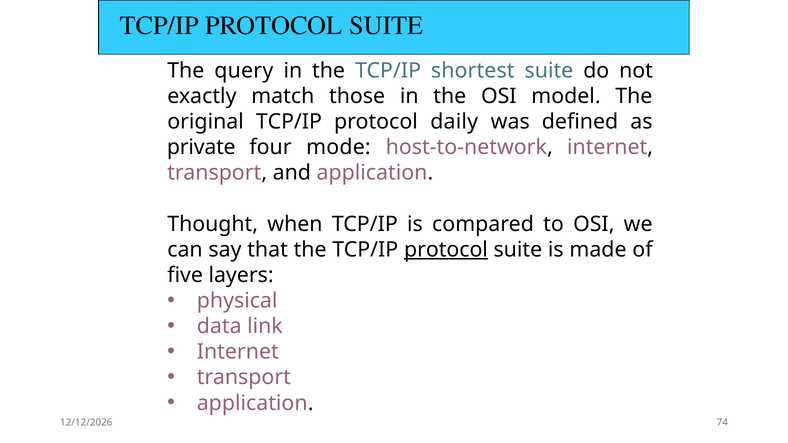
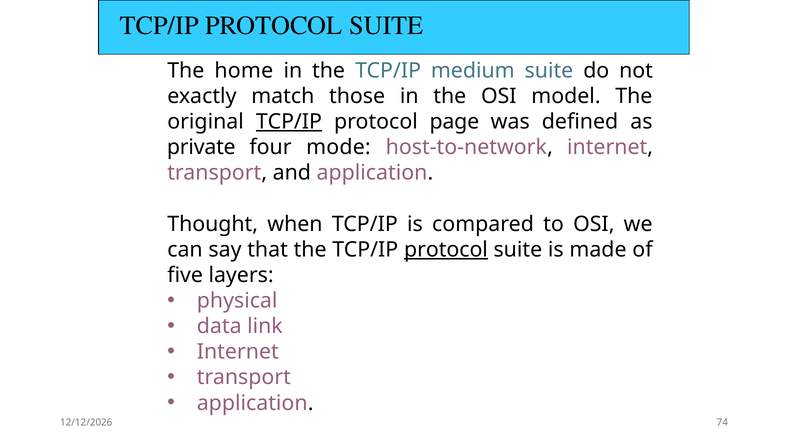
query: query -> home
shortest: shortest -> medium
TCP/IP at (289, 122) underline: none -> present
daily: daily -> page
